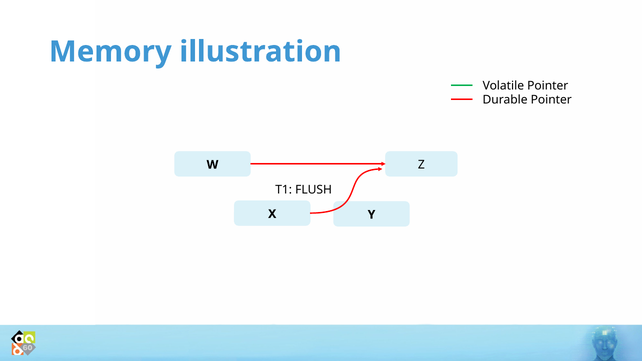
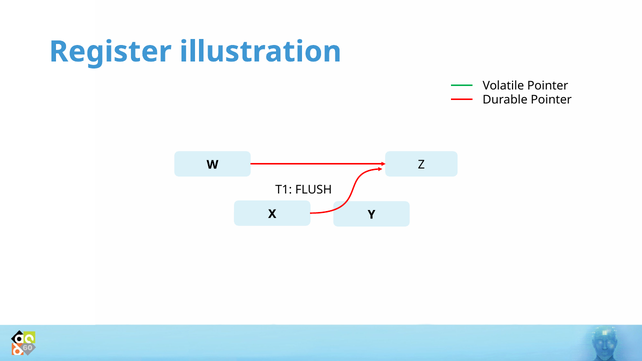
Memory: Memory -> Register
